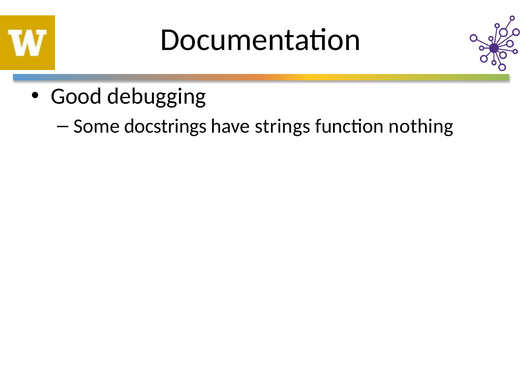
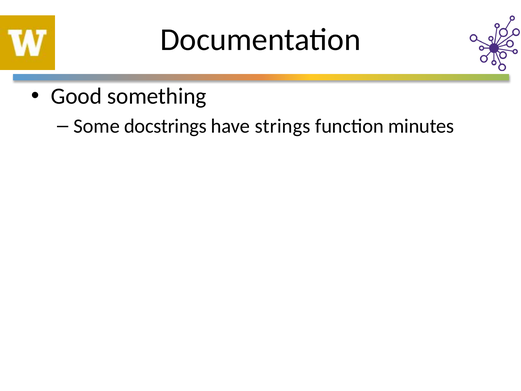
debugging: debugging -> something
nothing: nothing -> minutes
